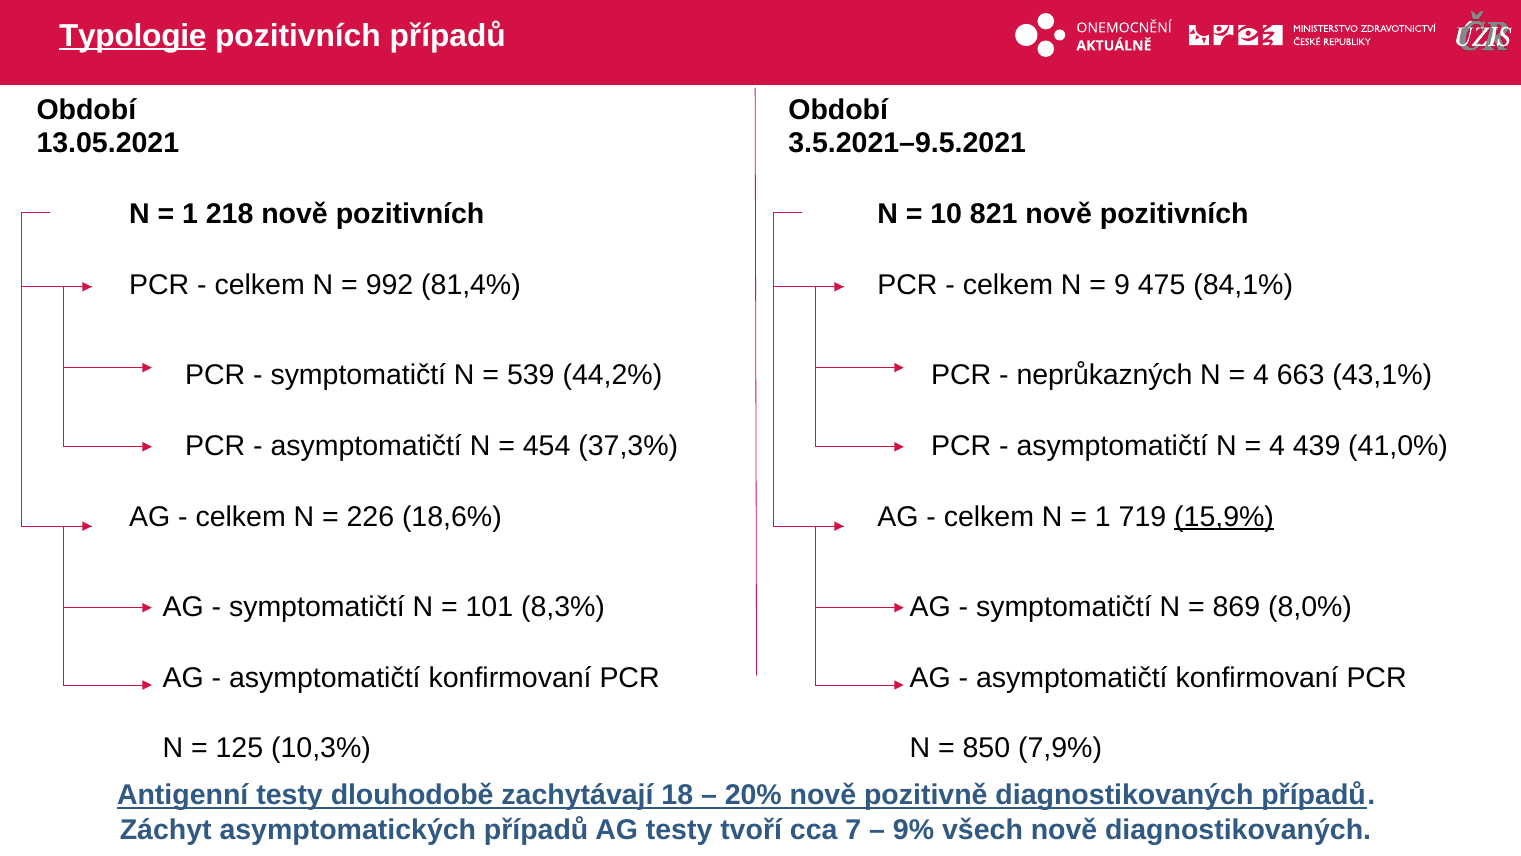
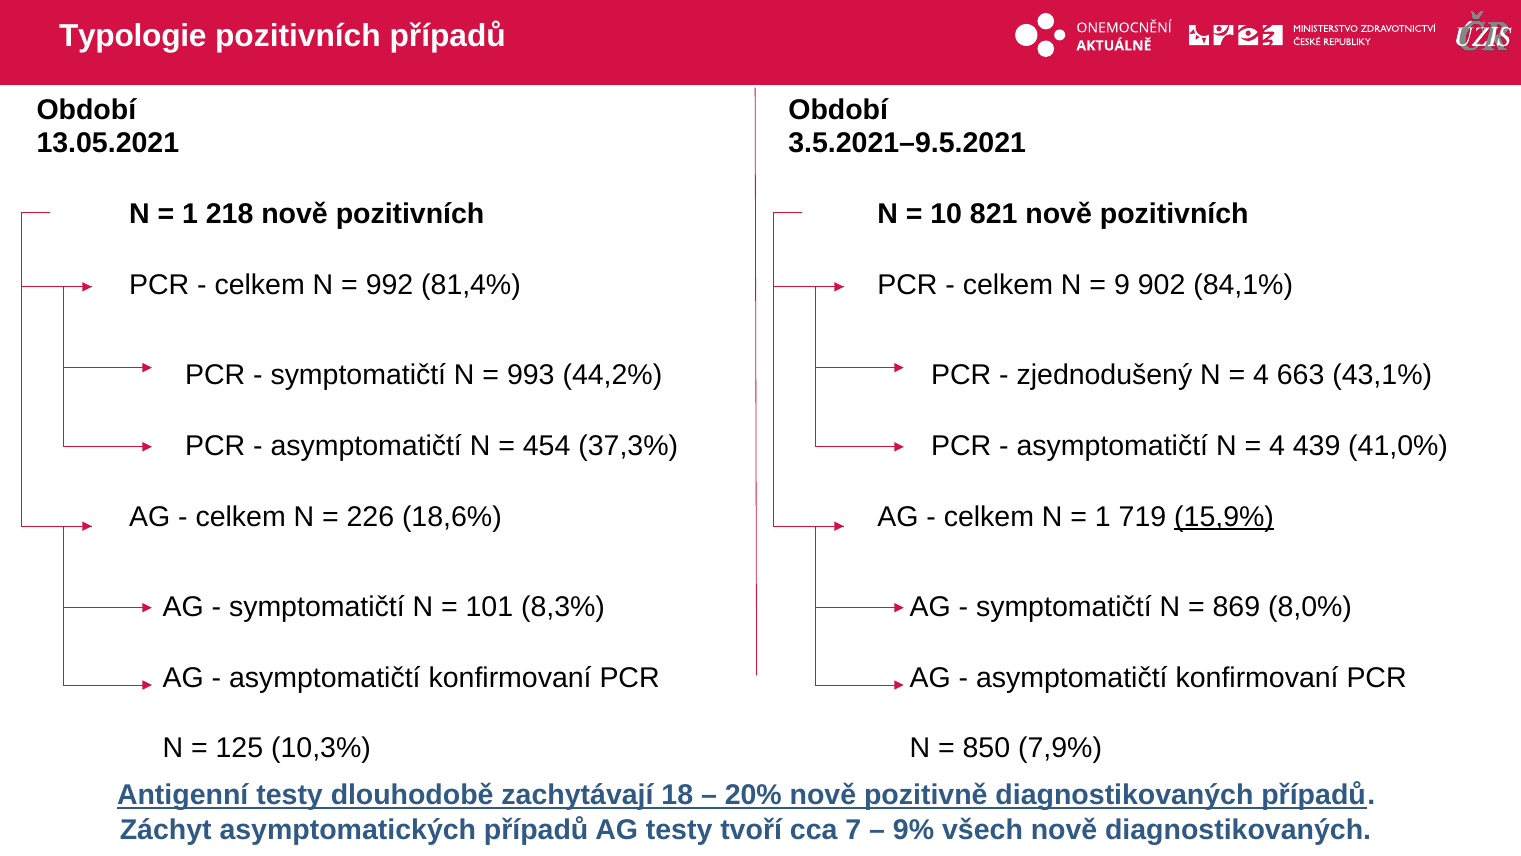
Typologie underline: present -> none
475: 475 -> 902
539: 539 -> 993
neprůkazných: neprůkazných -> zjednodušený
